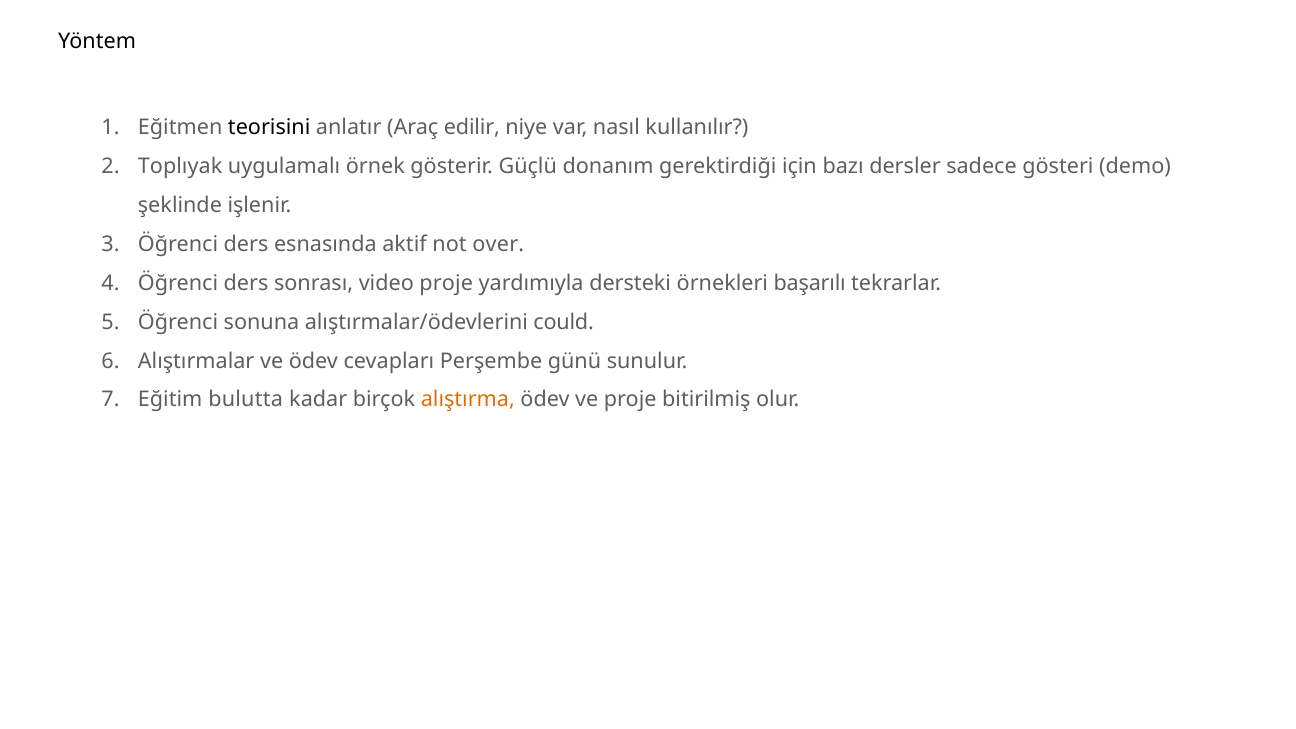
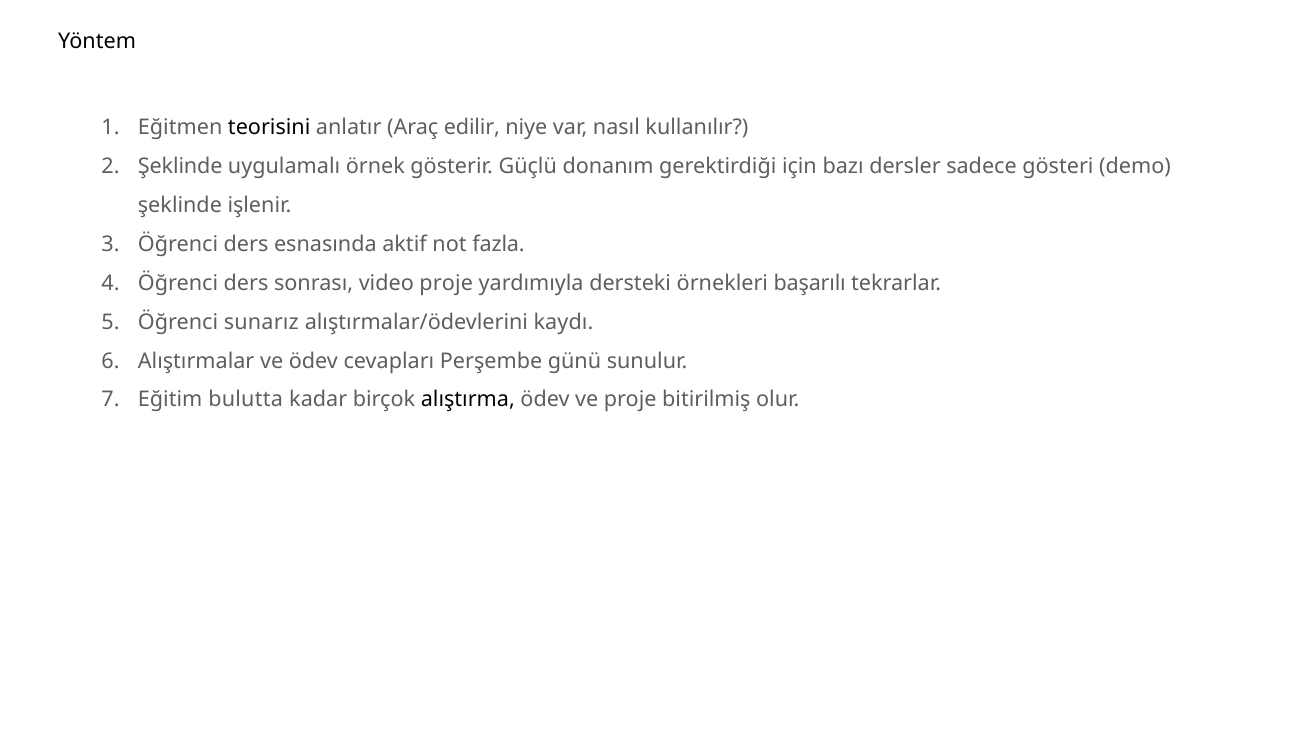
Toplıyak at (180, 167): Toplıyak -> Şeklinde
over: over -> fazla
sonuna: sonuna -> sunarız
could: could -> kaydı
alıştırma colour: orange -> black
